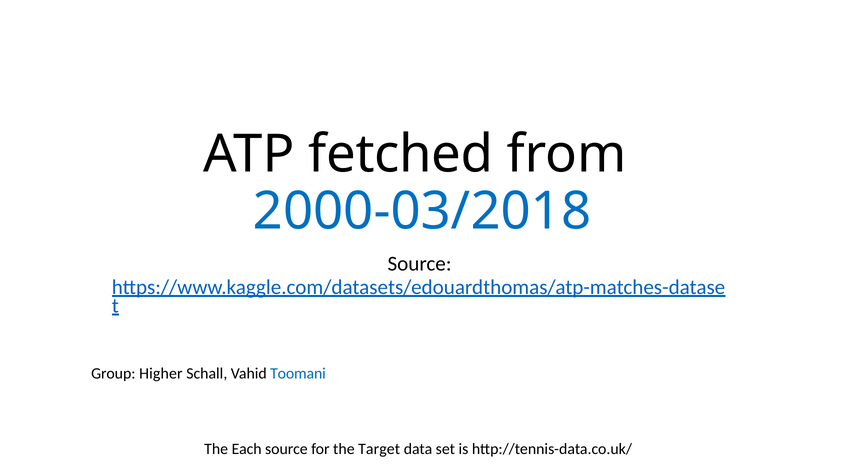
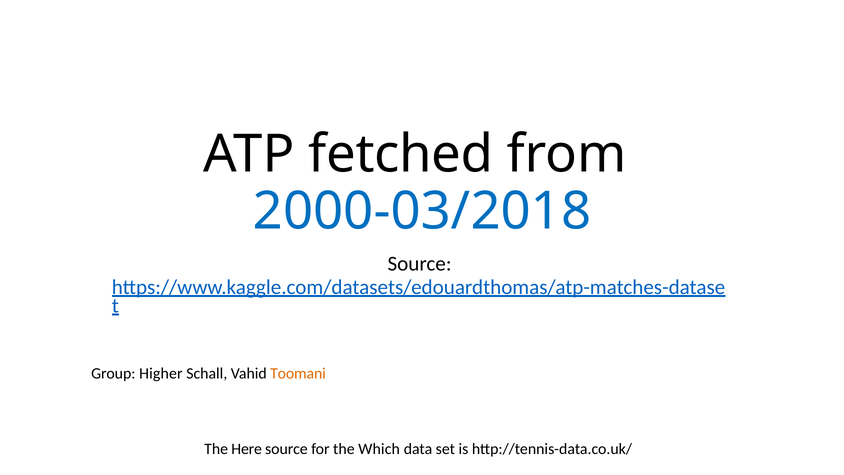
Toomani colour: blue -> orange
Each: Each -> Here
Target: Target -> Which
